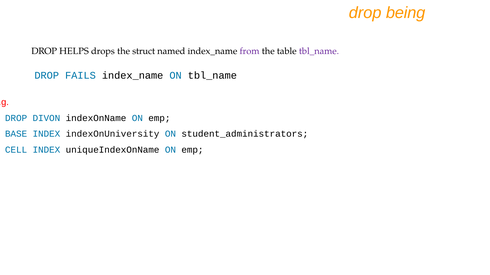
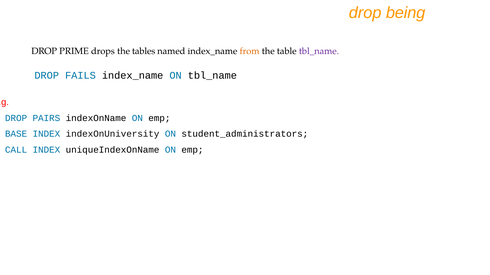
HELPS: HELPS -> PRIME
struct: struct -> tables
from colour: purple -> orange
DIVON: DIVON -> PAIRS
CELL: CELL -> CALL
